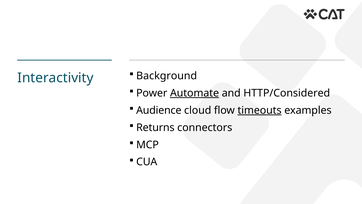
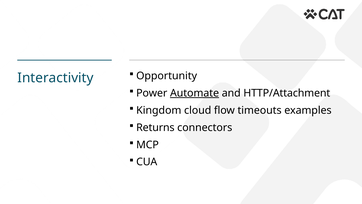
Background: Background -> Opportunity
HTTP/Considered: HTTP/Considered -> HTTP/Attachment
Audience: Audience -> Kingdom
timeouts underline: present -> none
